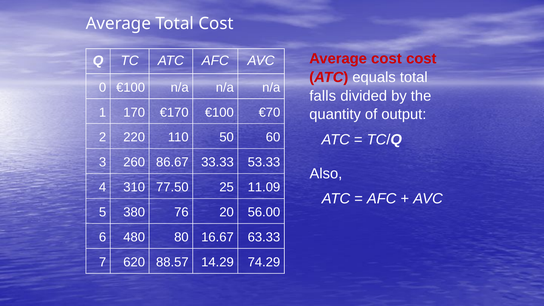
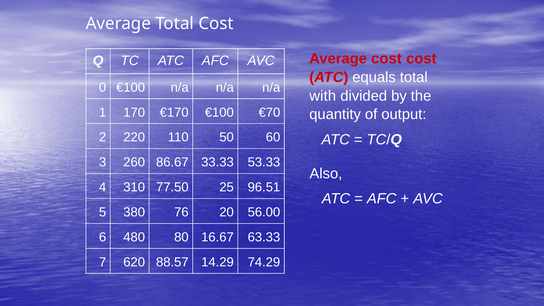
falls: falls -> with
11.09: 11.09 -> 96.51
